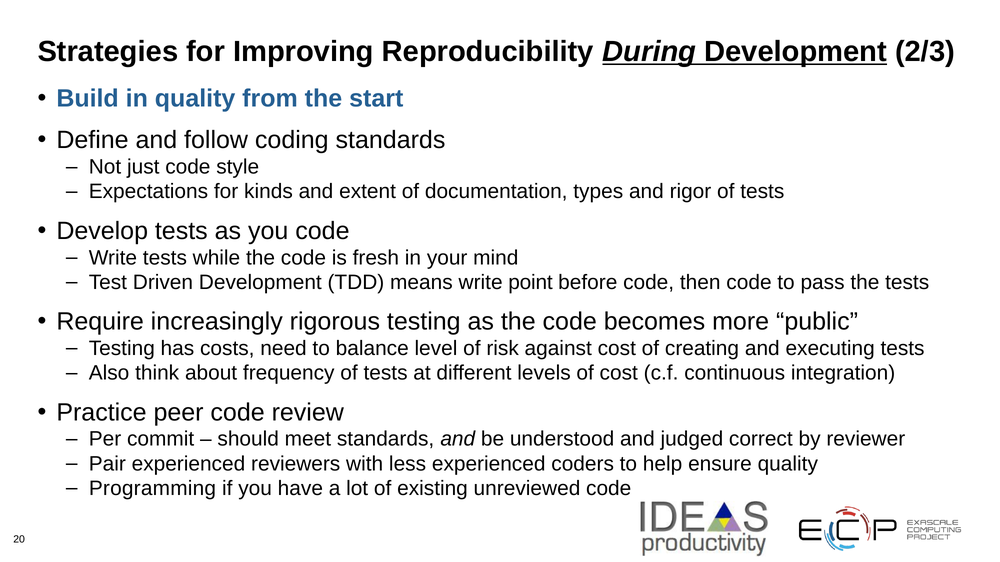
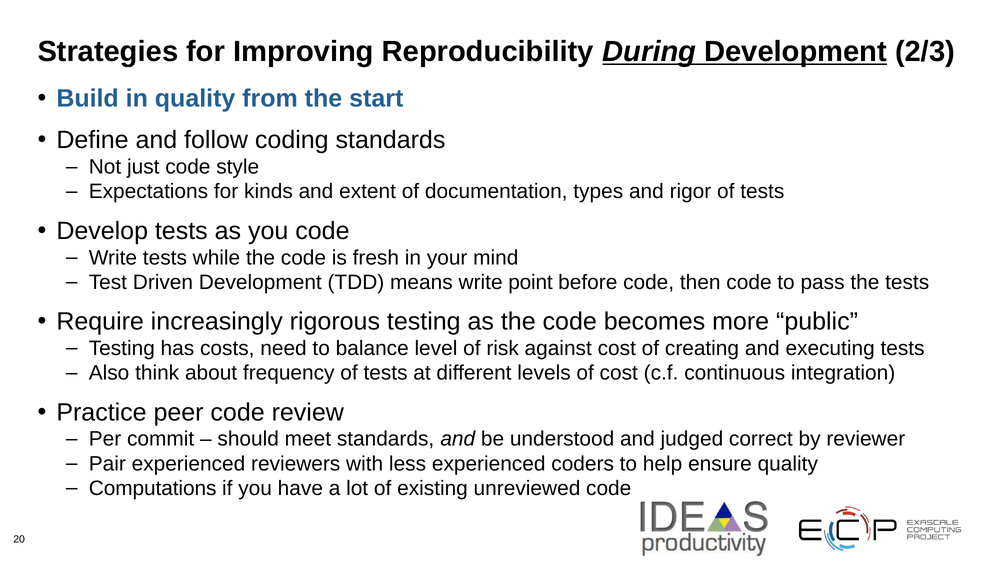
Programming: Programming -> Computations
